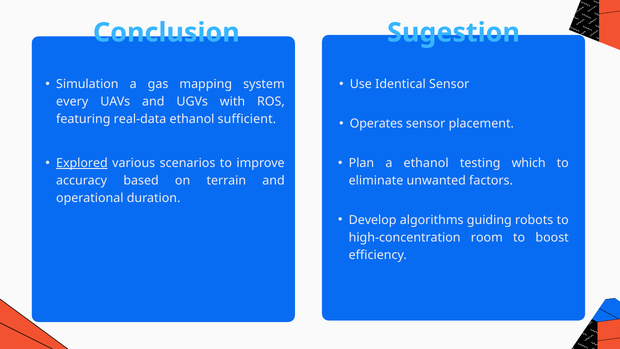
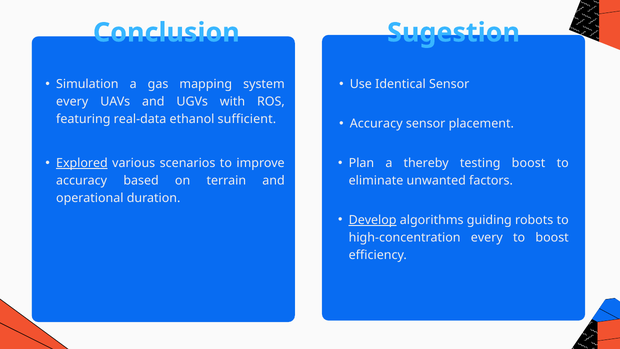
Operates at (376, 124): Operates -> Accuracy
a ethanol: ethanol -> thereby
testing which: which -> boost
Develop underline: none -> present
high-concentration room: room -> every
